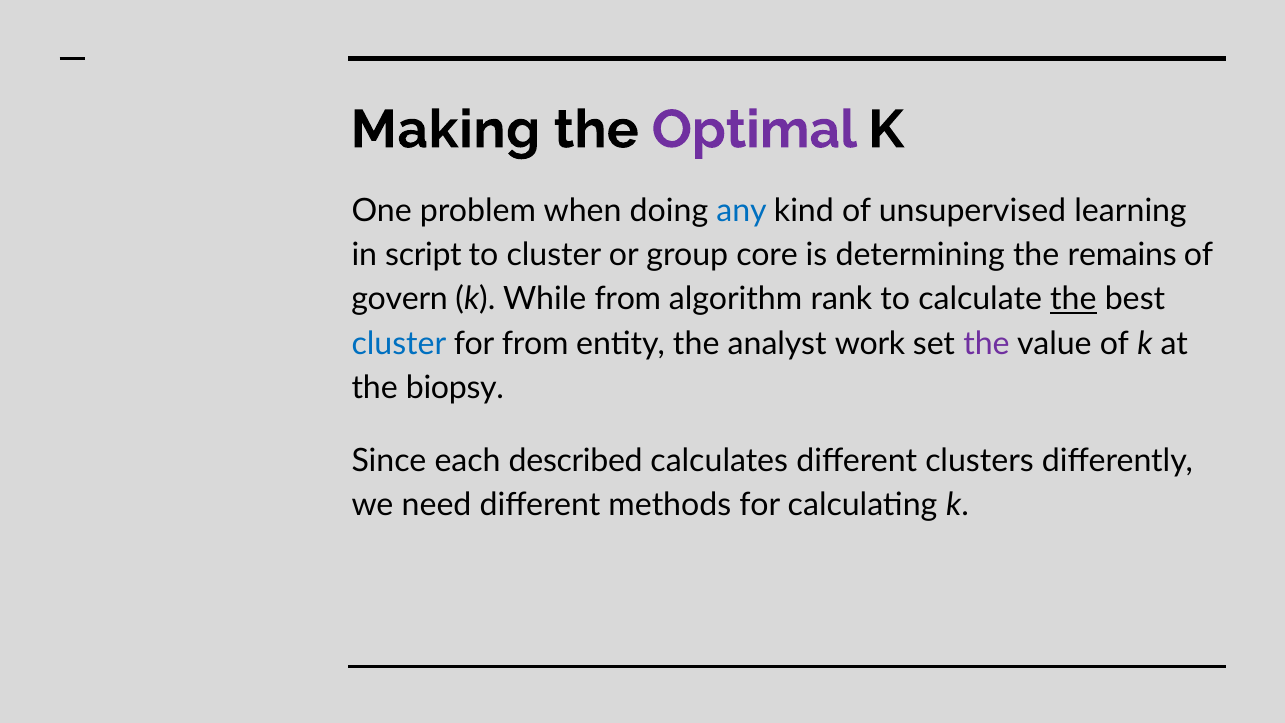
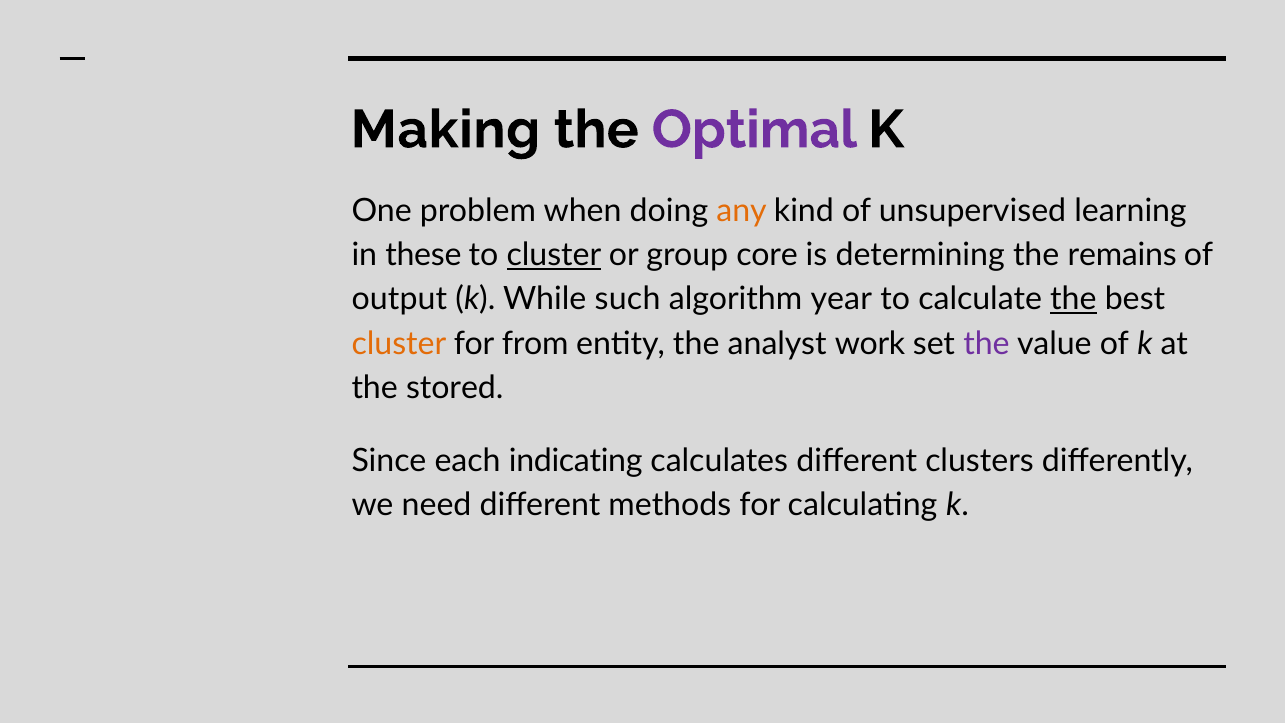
any colour: blue -> orange
script: script -> these
cluster at (554, 255) underline: none -> present
govern: govern -> output
While from: from -> such
rank: rank -> year
cluster at (399, 343) colour: blue -> orange
biopsy: biopsy -> stored
described: described -> indicating
